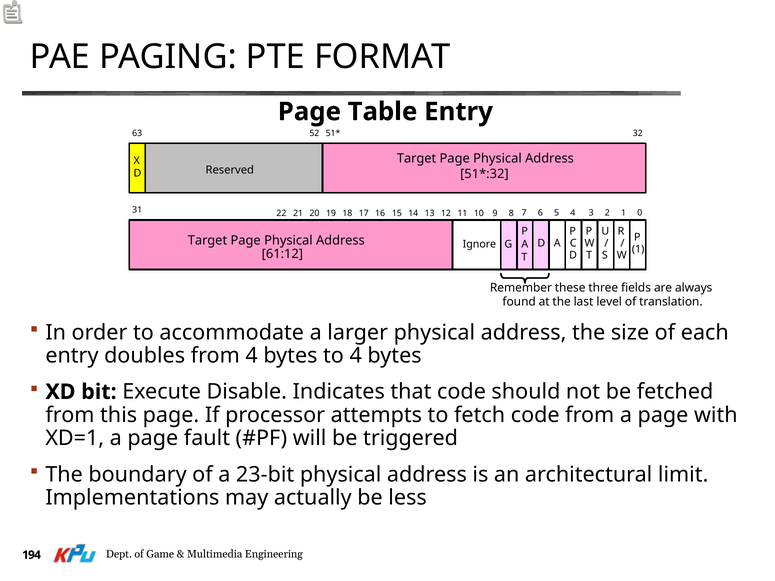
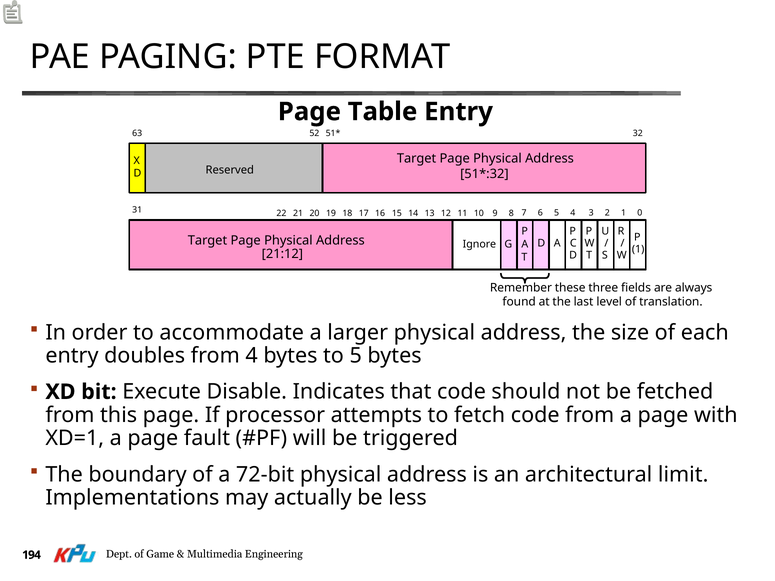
61:12: 61:12 -> 21:12
to 4: 4 -> 5
23-bit: 23-bit -> 72-bit
